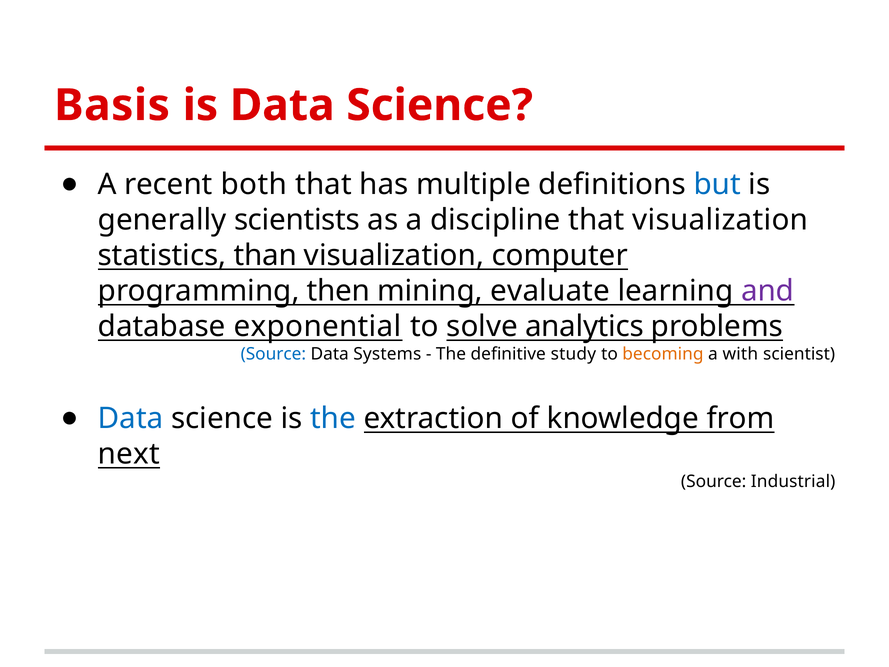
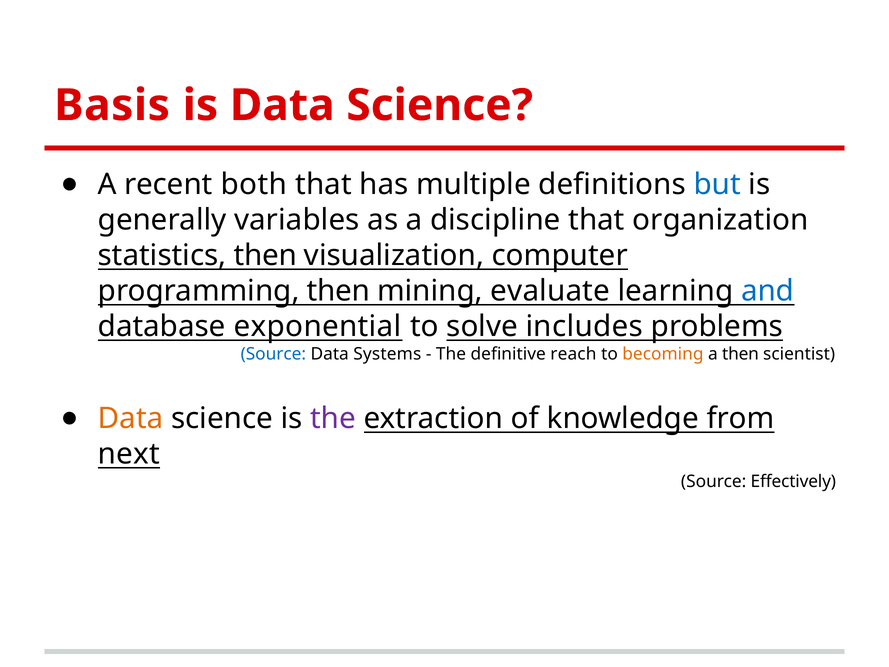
scientists: scientists -> variables
that visualization: visualization -> organization
statistics than: than -> then
and colour: purple -> blue
analytics: analytics -> includes
study: study -> reach
a with: with -> then
Data at (131, 418) colour: blue -> orange
the at (333, 418) colour: blue -> purple
Industrial: Industrial -> Effectively
